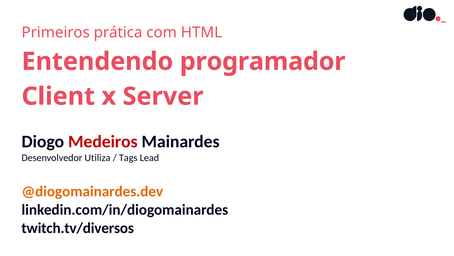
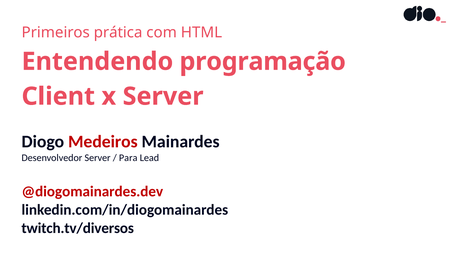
programador: programador -> programação
Desenvolvedor Utiliza: Utiliza -> Server
Tags: Tags -> Para
@diogomainardes.dev colour: orange -> red
